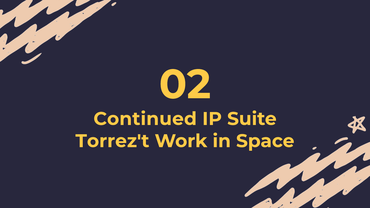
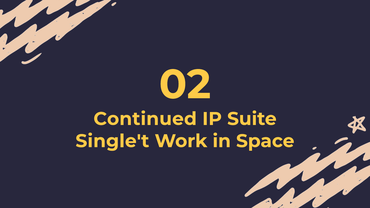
Torrez't: Torrez't -> Single't
